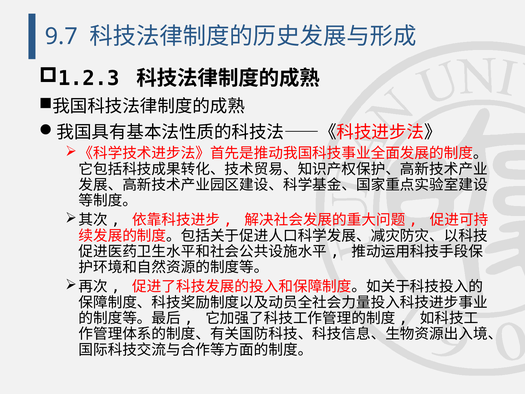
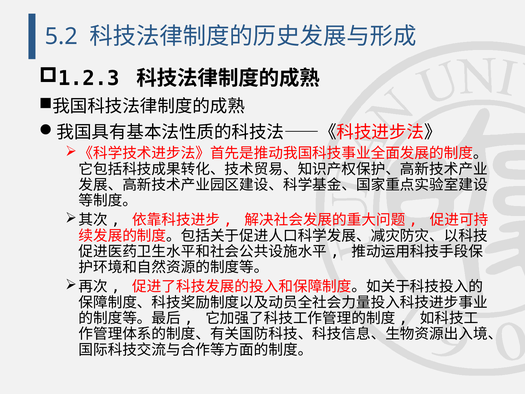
9.7: 9.7 -> 5.2
